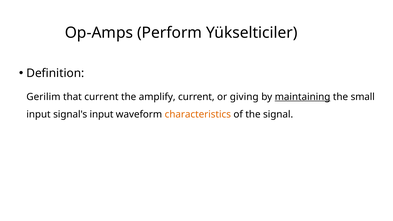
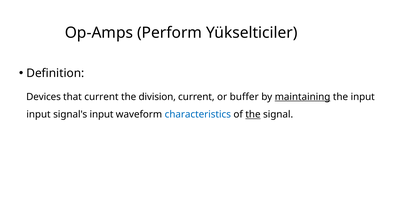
Gerilim: Gerilim -> Devices
amplify: amplify -> division
giving: giving -> buffer
the small: small -> input
characteristics colour: orange -> blue
the at (253, 114) underline: none -> present
